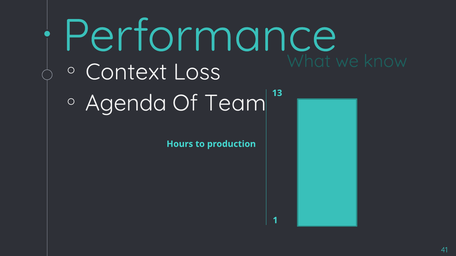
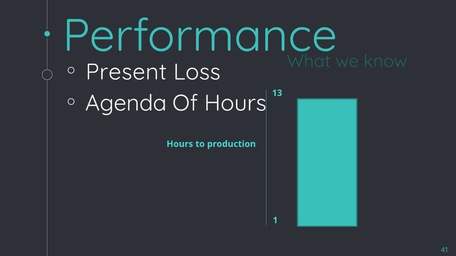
Context: Context -> Present
Of Team: Team -> Hours
